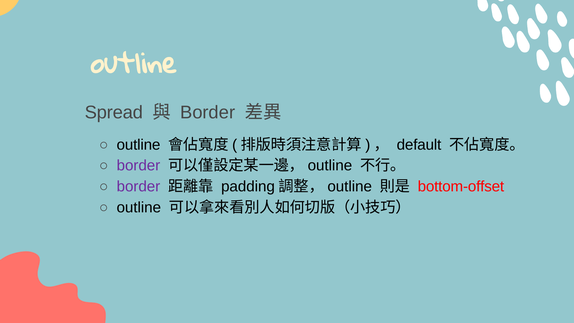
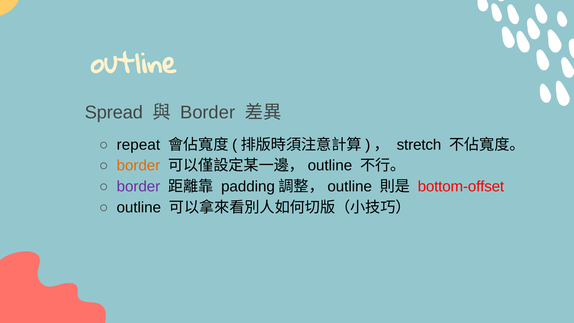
outline at (138, 145): outline -> repeat
default: default -> stretch
border at (138, 166) colour: purple -> orange
